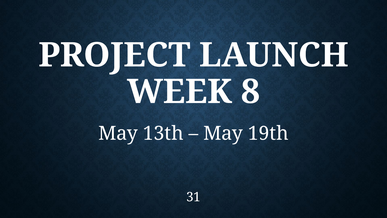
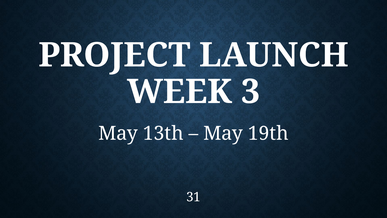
8: 8 -> 3
